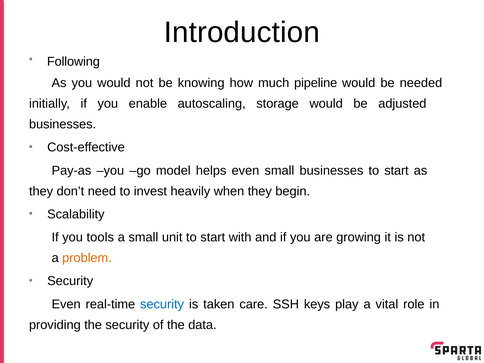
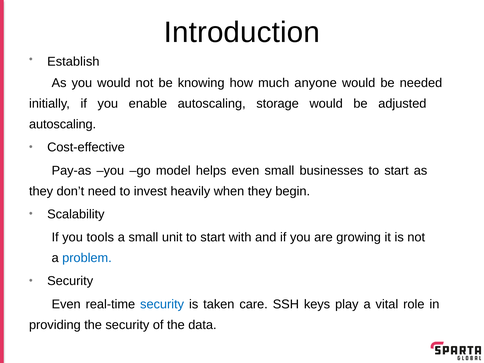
Following: Following -> Establish
pipeline: pipeline -> anyone
businesses at (63, 124): businesses -> autoscaling
problem colour: orange -> blue
